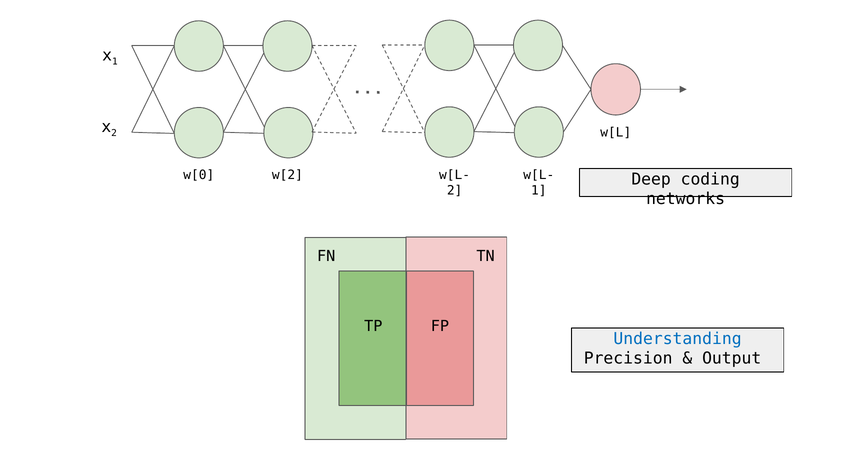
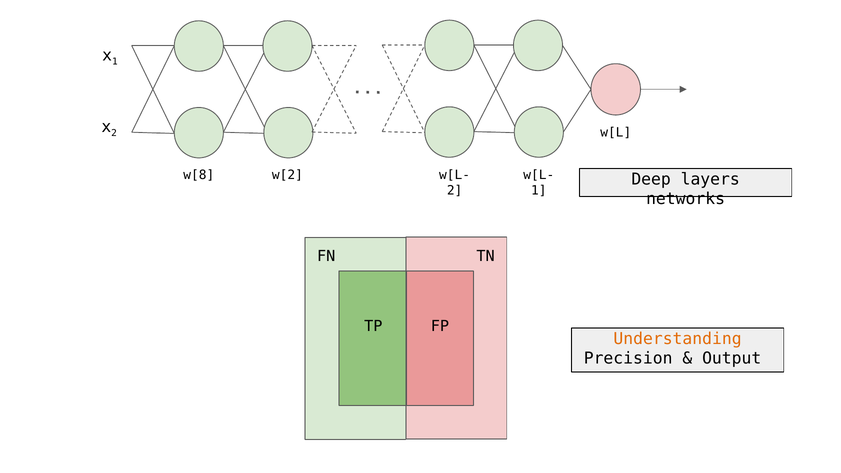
w[0: w[0 -> w[8
coding: coding -> layers
Understanding colour: blue -> orange
